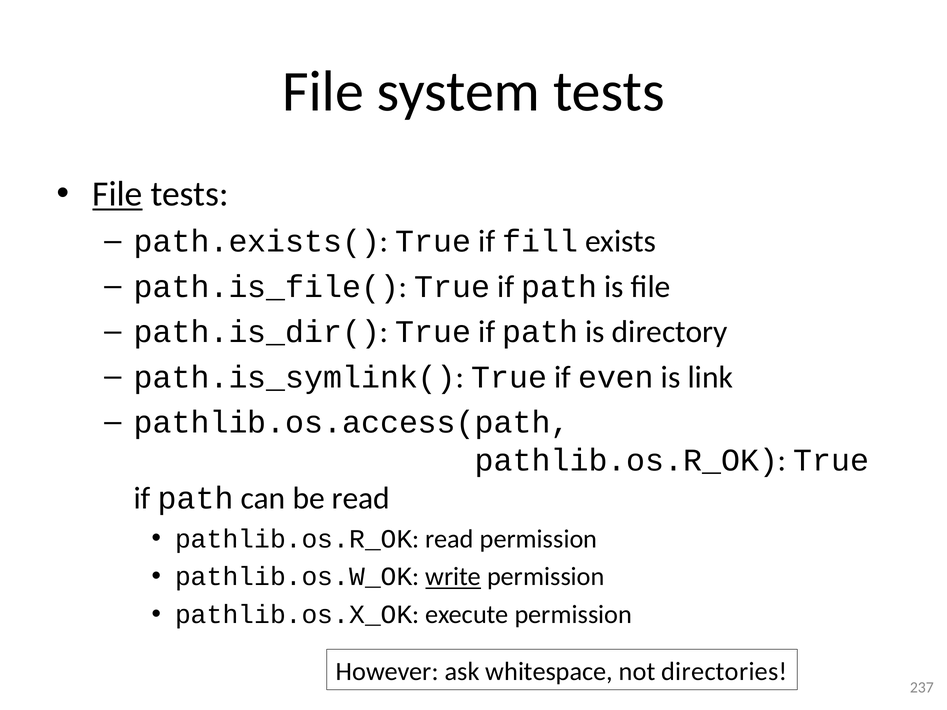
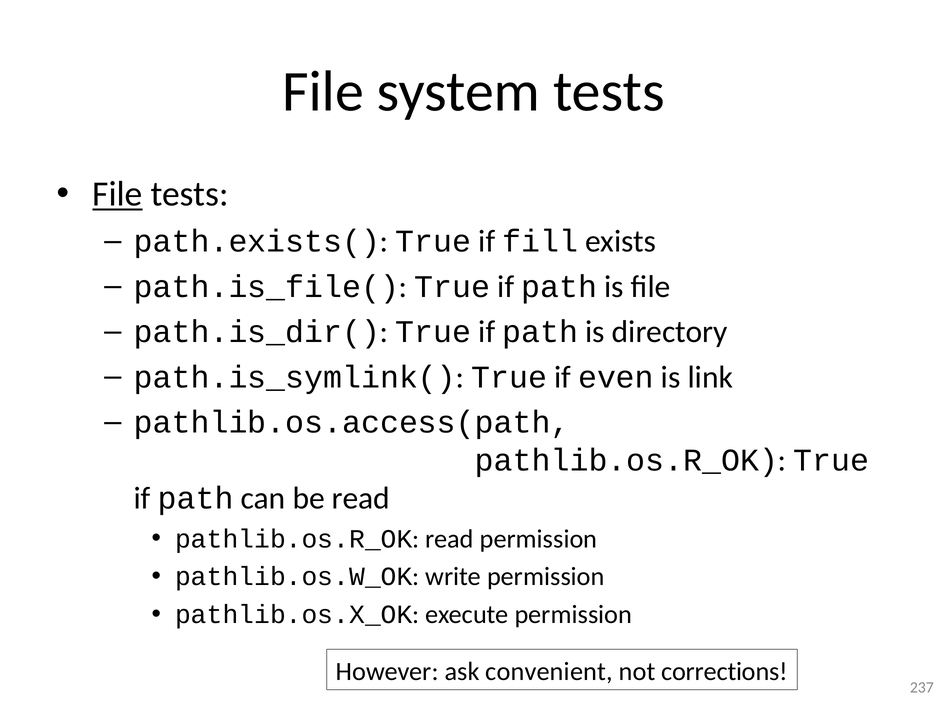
write underline: present -> none
whitespace: whitespace -> convenient
directories: directories -> corrections
